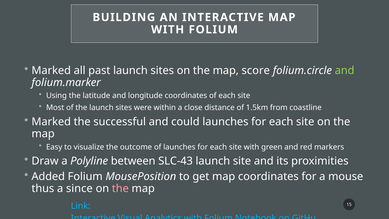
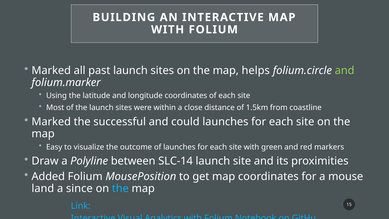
score: score -> helps
SLC-43: SLC-43 -> SLC-14
thus: thus -> land
the at (120, 188) colour: pink -> light blue
